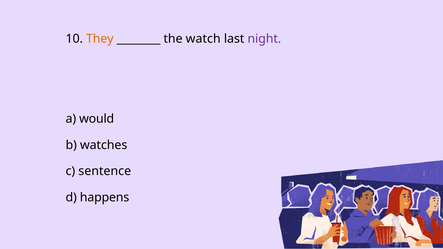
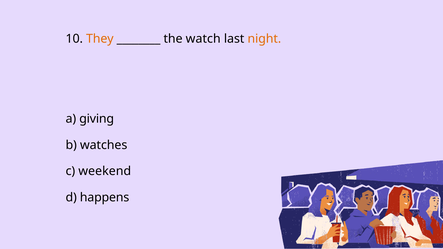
night colour: purple -> orange
would: would -> giving
sentence: sentence -> weekend
